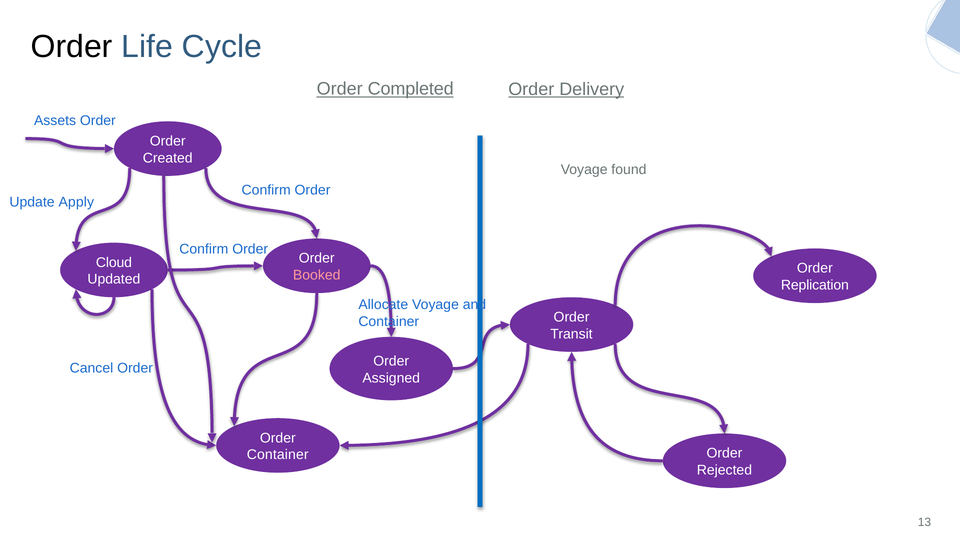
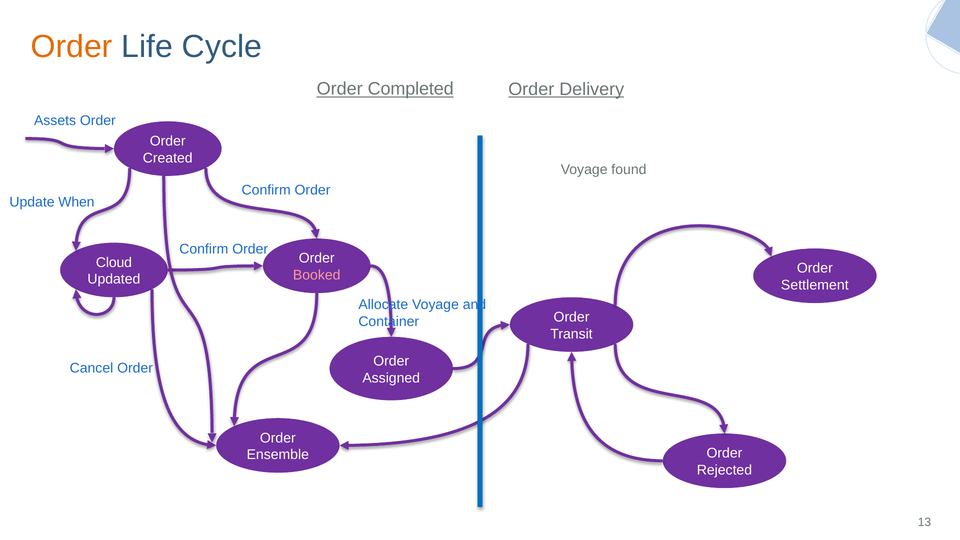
Order at (72, 47) colour: black -> orange
Apply: Apply -> When
Replication: Replication -> Settlement
Container at (278, 455): Container -> Ensemble
